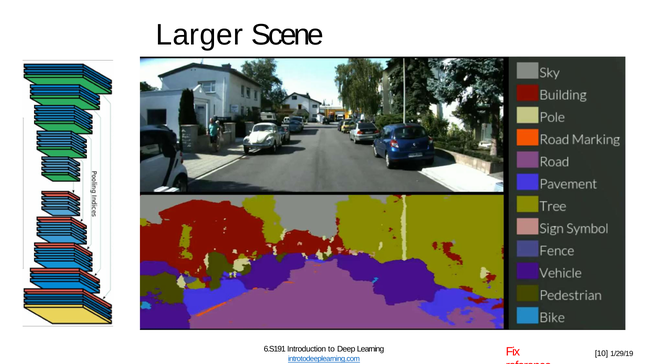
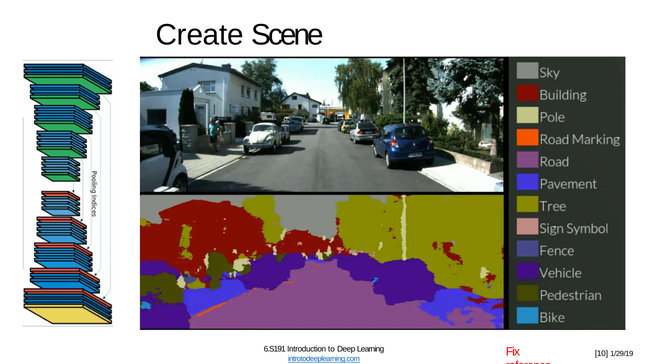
Larger: Larger -> Create
